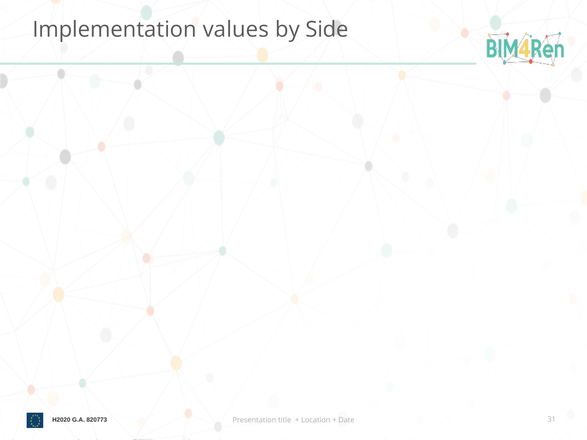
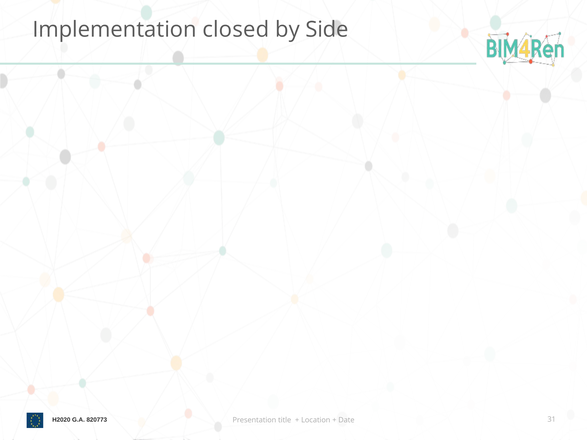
values: values -> closed
